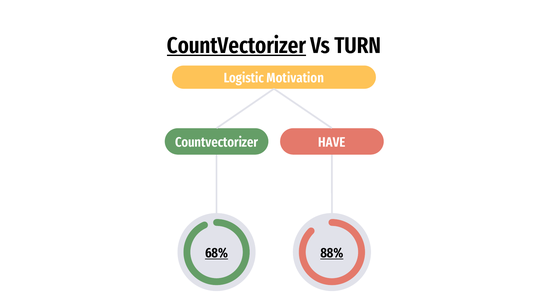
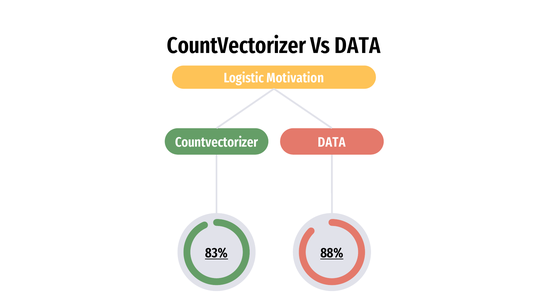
CountVectorizer at (236, 46) underline: present -> none
Vs TURN: TURN -> DATA
Countvectorizer HAVE: HAVE -> DATA
68%: 68% -> 83%
